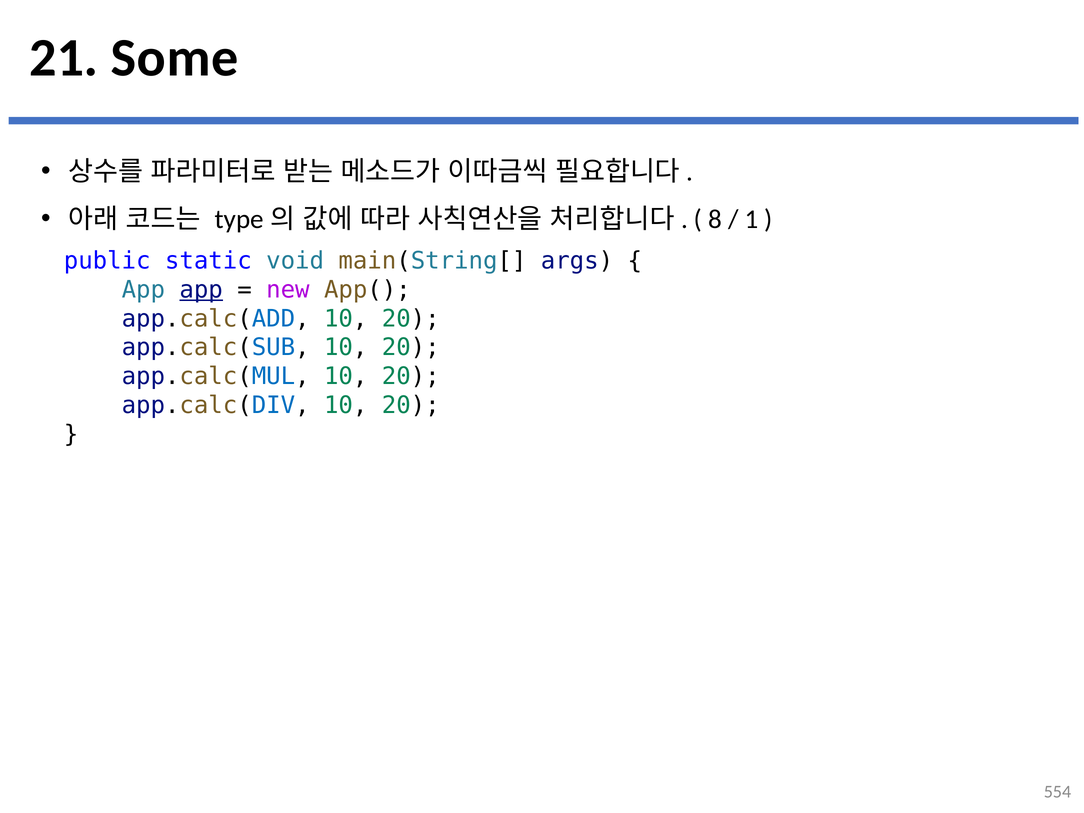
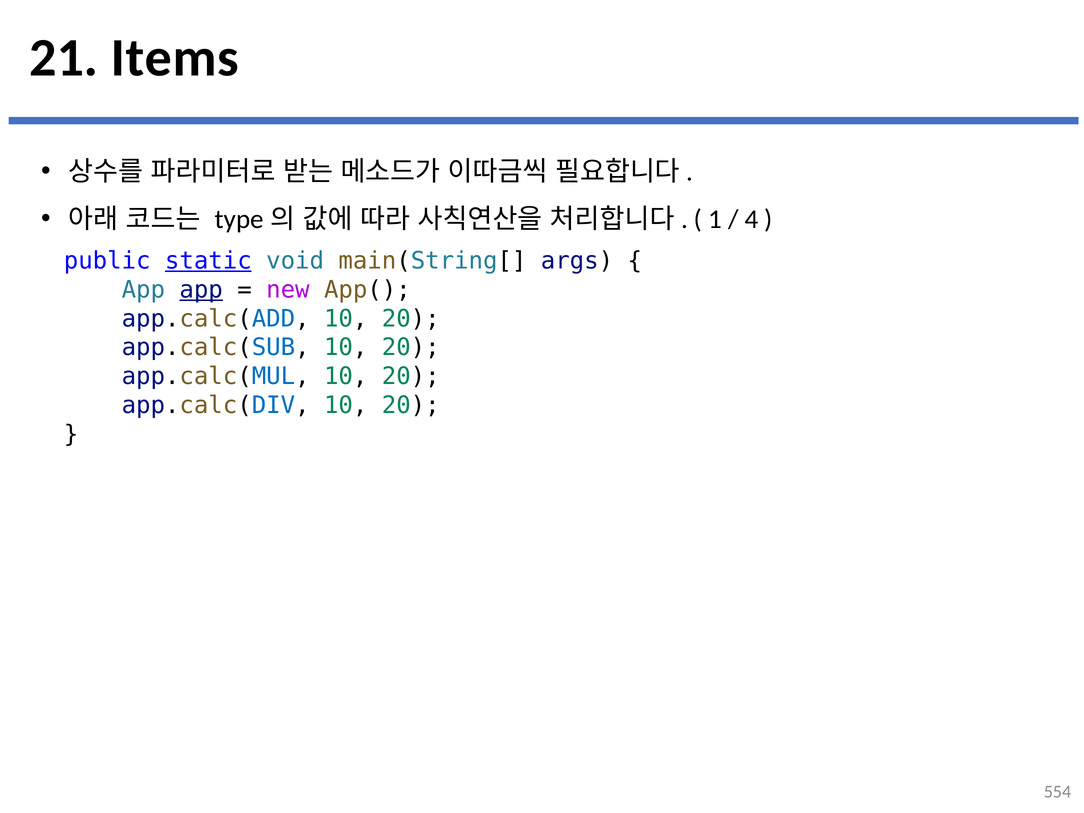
Some: Some -> Items
8: 8 -> 1
1: 1 -> 4
static underline: none -> present
